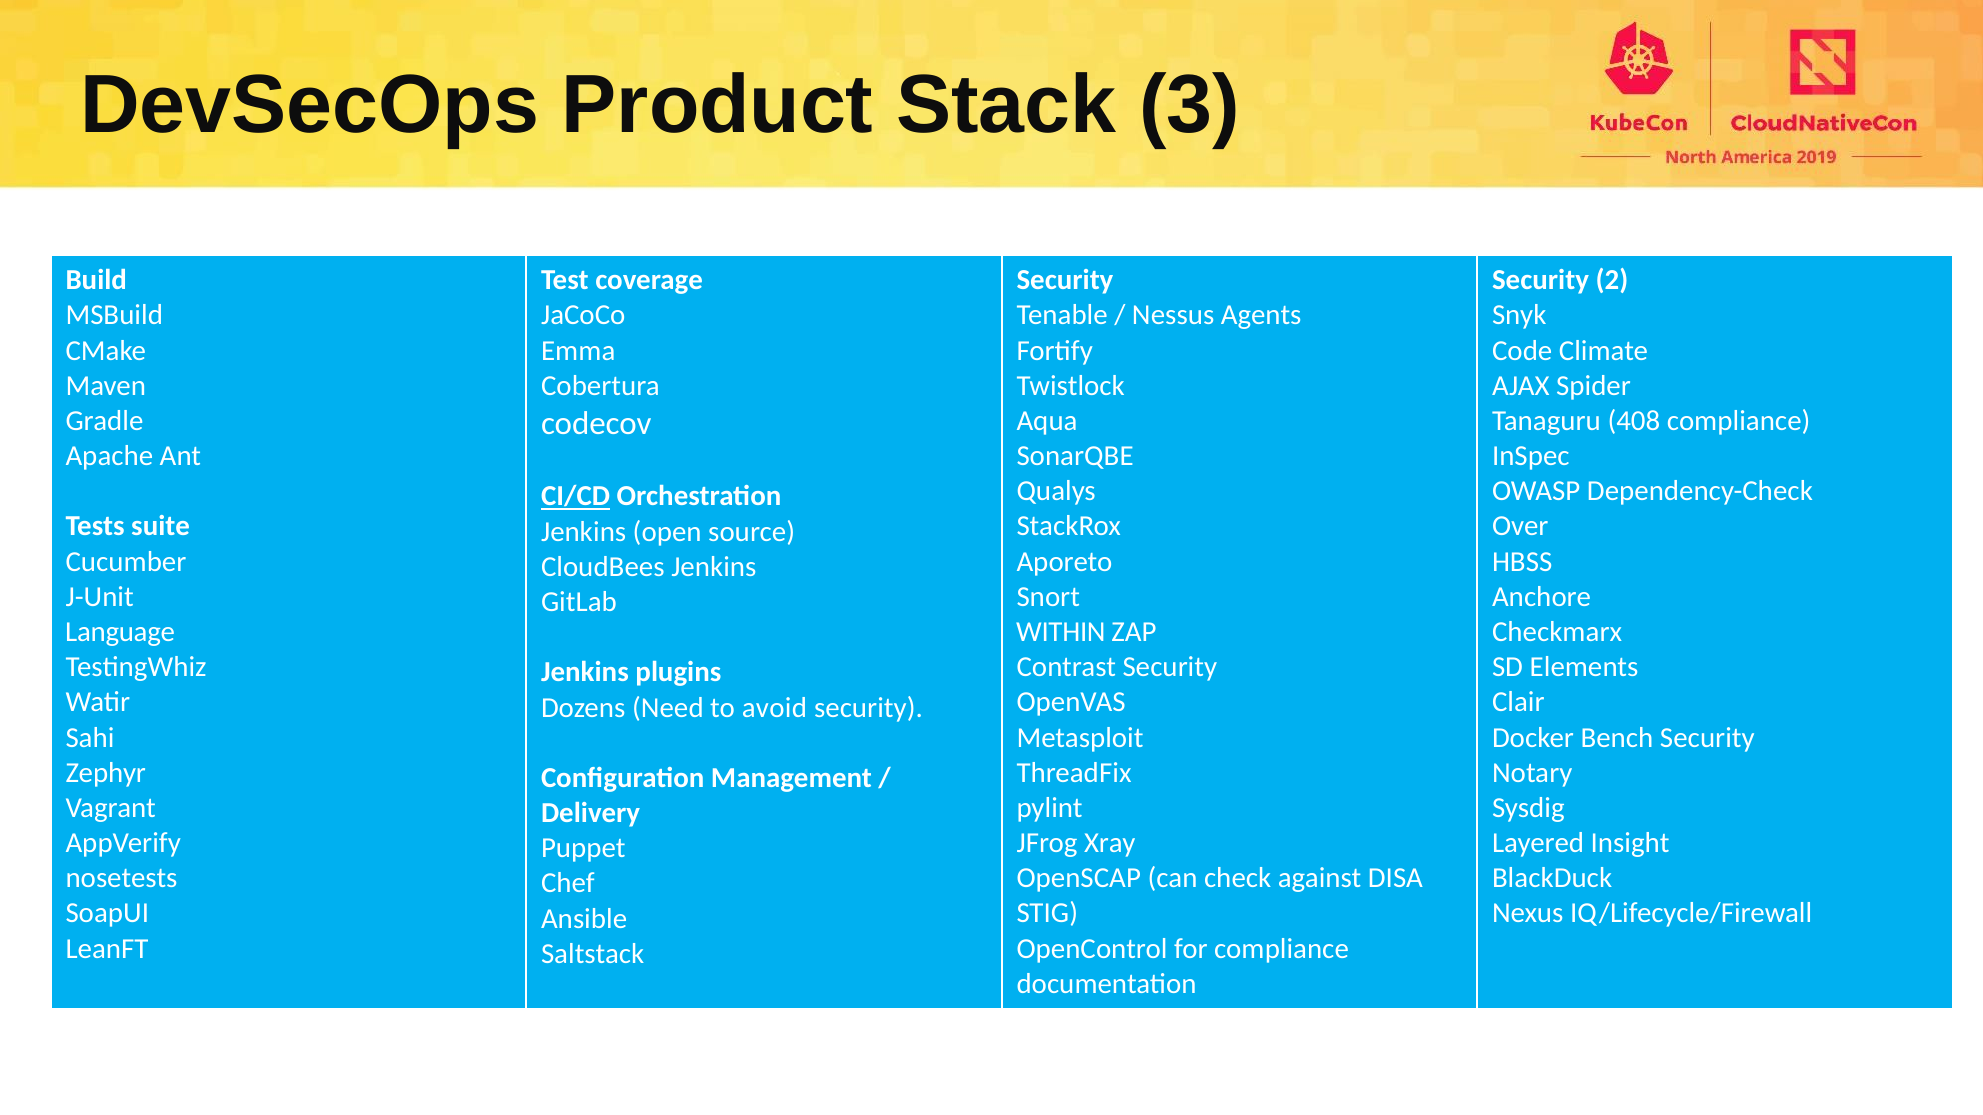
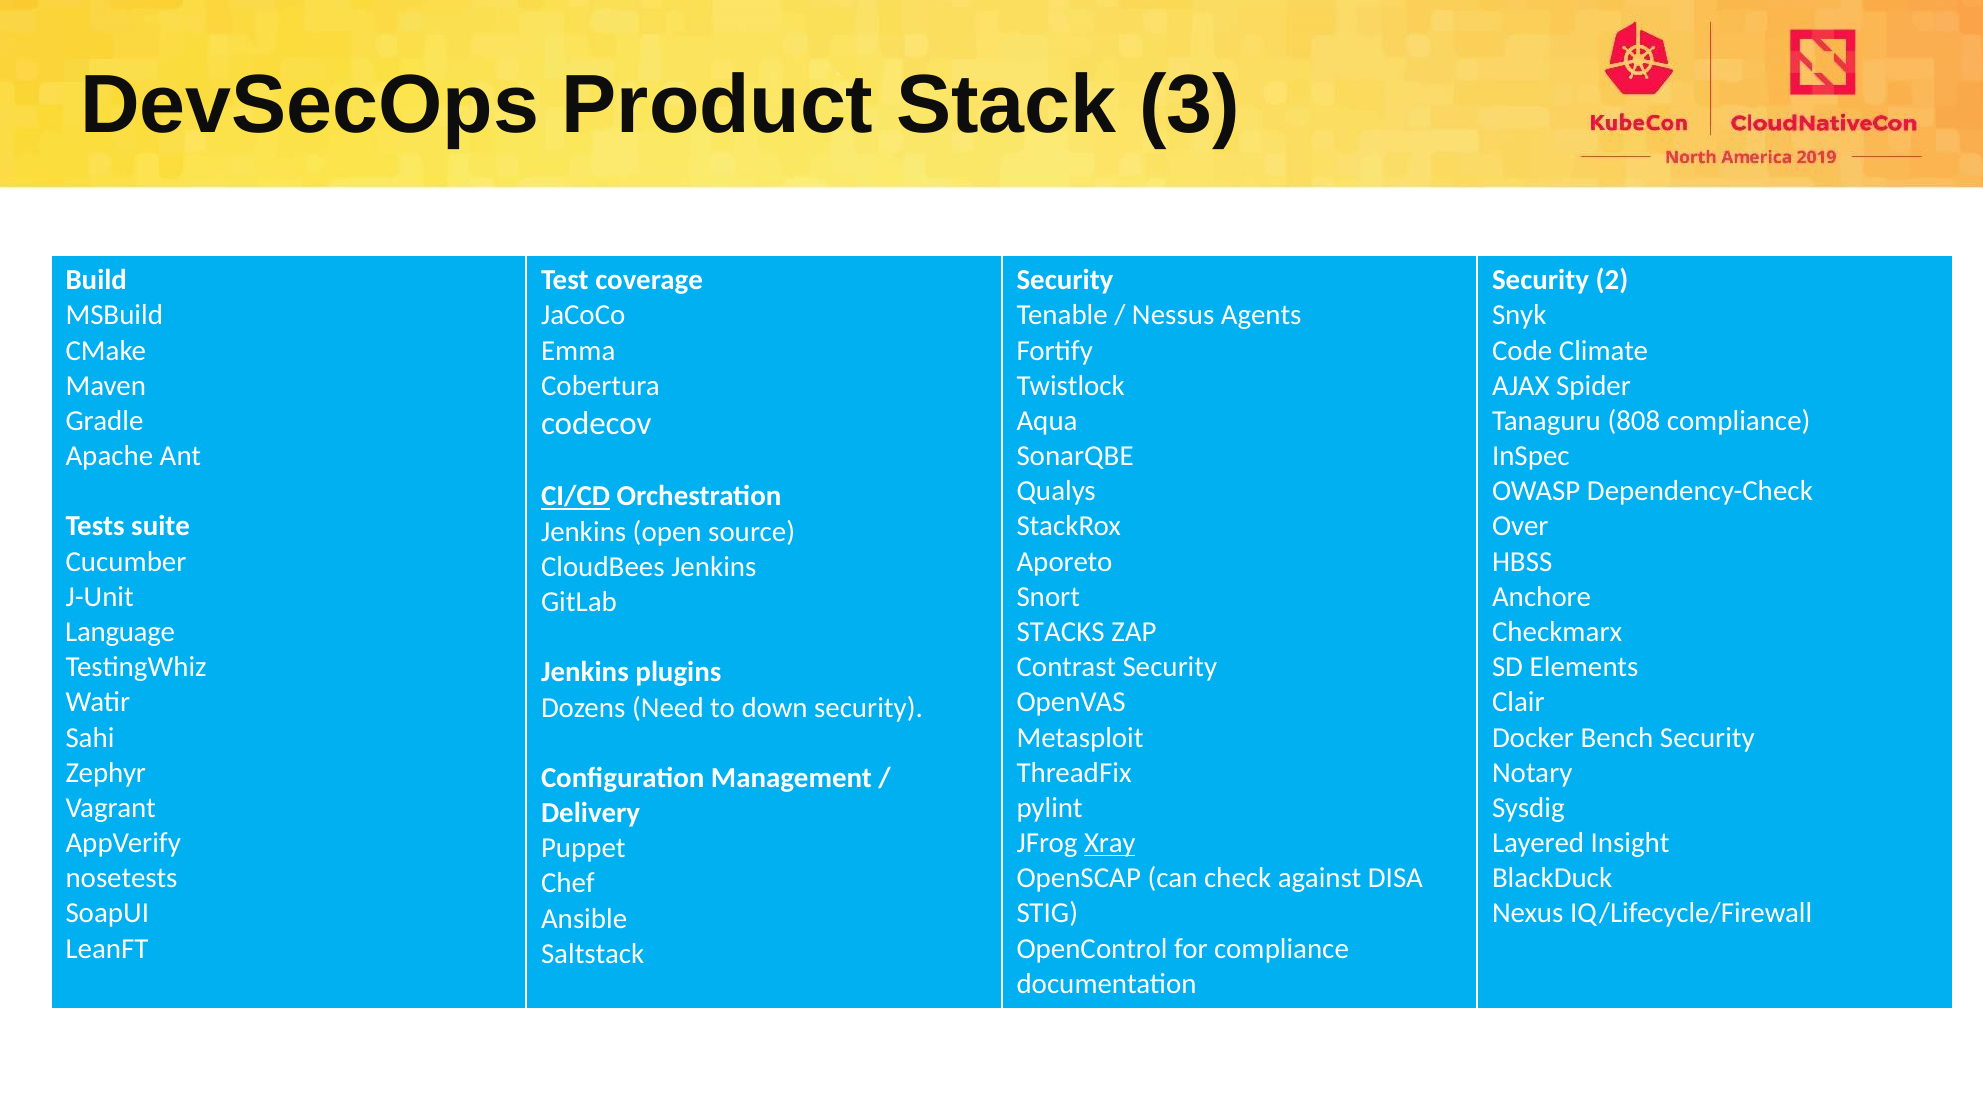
408: 408 -> 808
WITHIN: WITHIN -> STACKS
avoid: avoid -> down
Xray underline: none -> present
